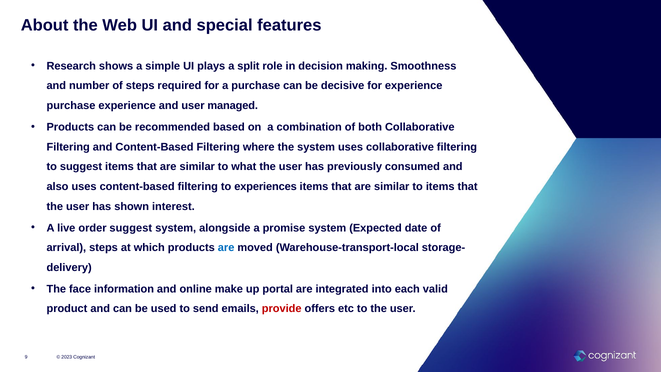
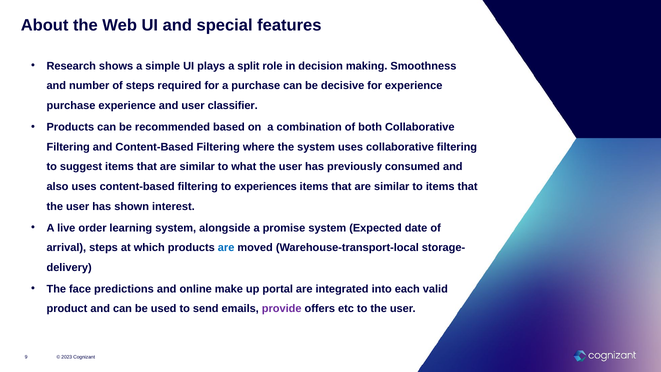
managed: managed -> classifier
order suggest: suggest -> learning
information: information -> predictions
provide colour: red -> purple
